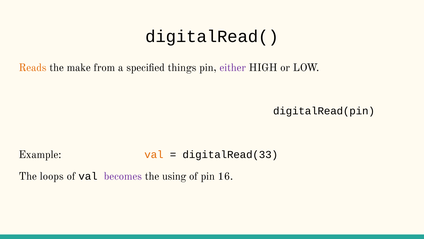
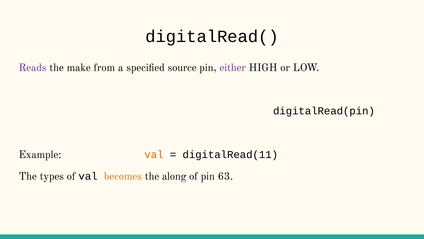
Reads colour: orange -> purple
things: things -> source
digitalRead(33: digitalRead(33 -> digitalRead(11
loops: loops -> types
becomes colour: purple -> orange
using: using -> along
16: 16 -> 63
